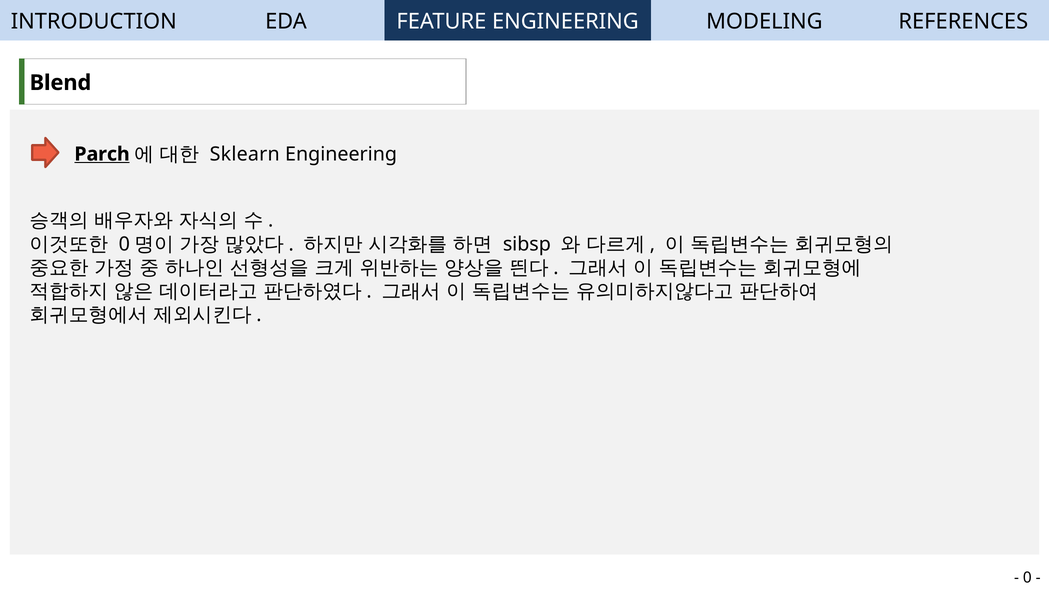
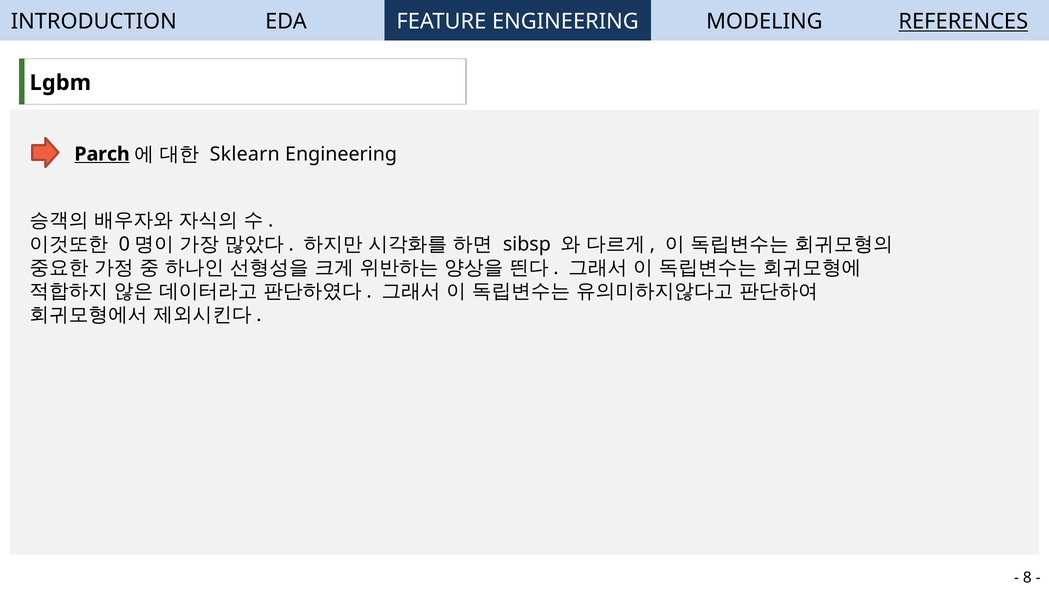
REFERENCES underline: none -> present
Blend: Blend -> Lgbm
0: 0 -> 8
